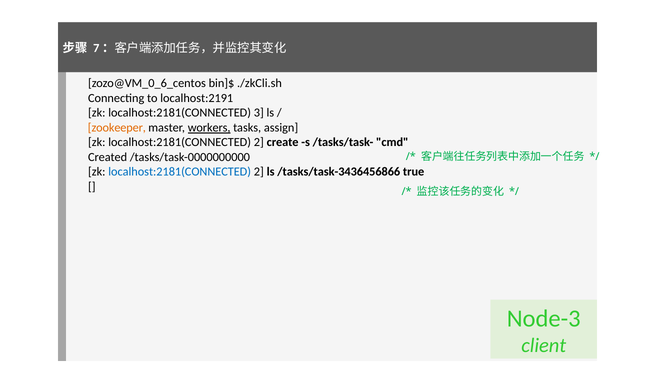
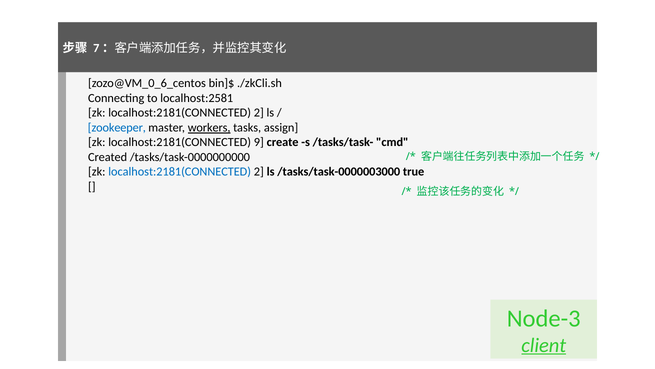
localhost:2191: localhost:2191 -> localhost:2581
3 at (259, 113): 3 -> 2
zookeeper colour: orange -> blue
2 at (259, 142): 2 -> 9
/tasks/task-3436456866: /tasks/task-3436456866 -> /tasks/task-0000003000
client underline: none -> present
